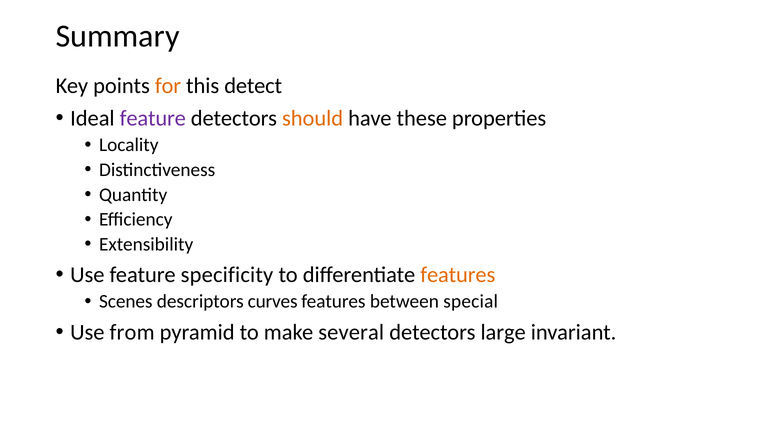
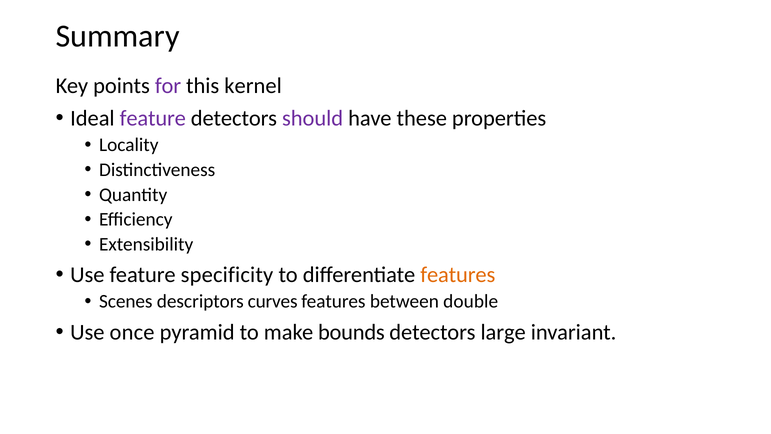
for colour: orange -> purple
detect: detect -> kernel
should colour: orange -> purple
special: special -> double
from: from -> once
several: several -> bounds
